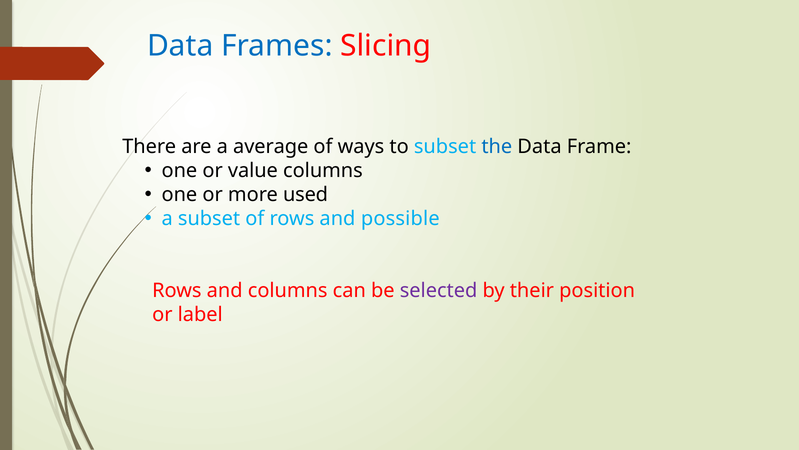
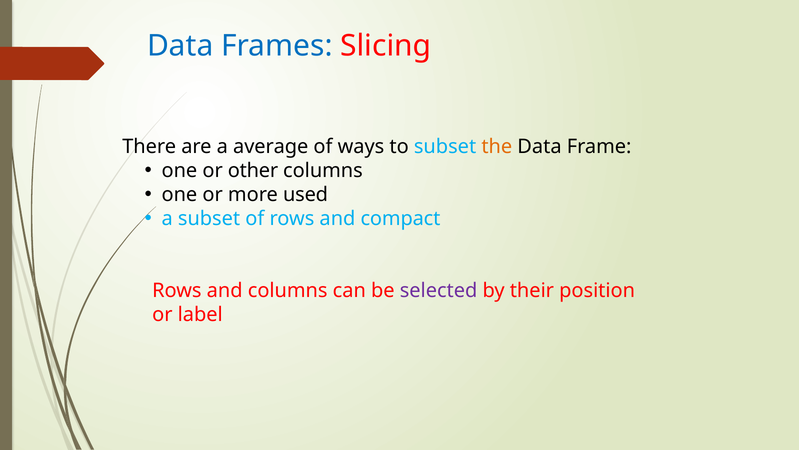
the colour: blue -> orange
value: value -> other
possible: possible -> compact
